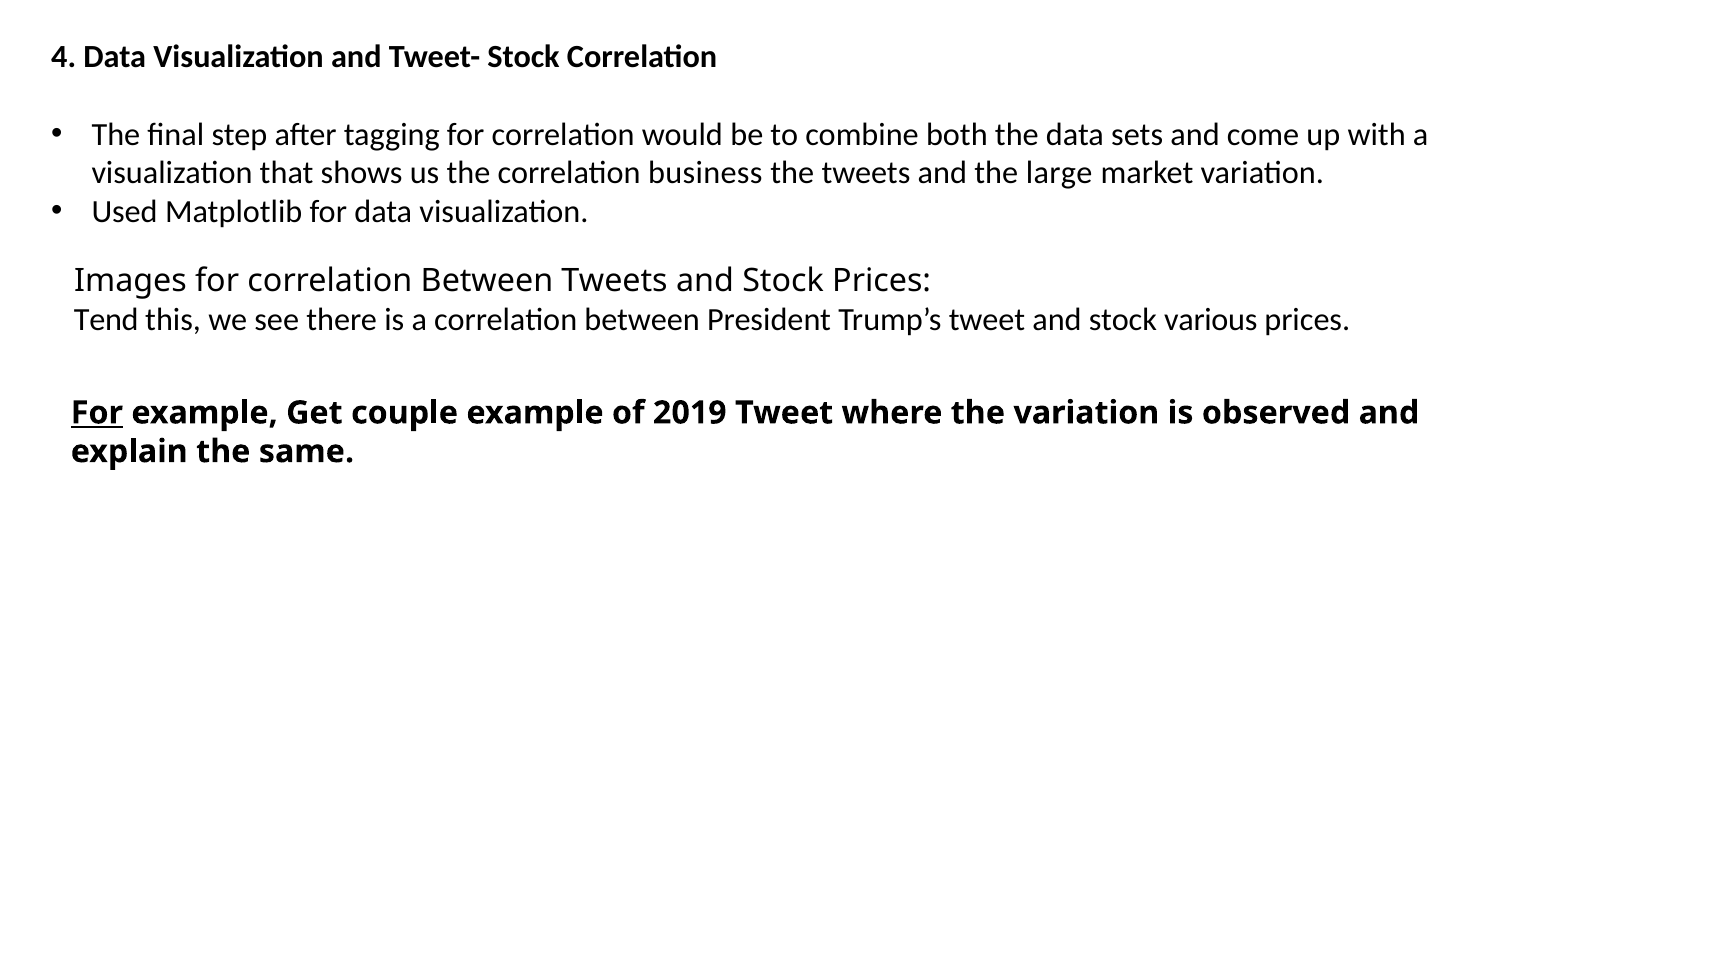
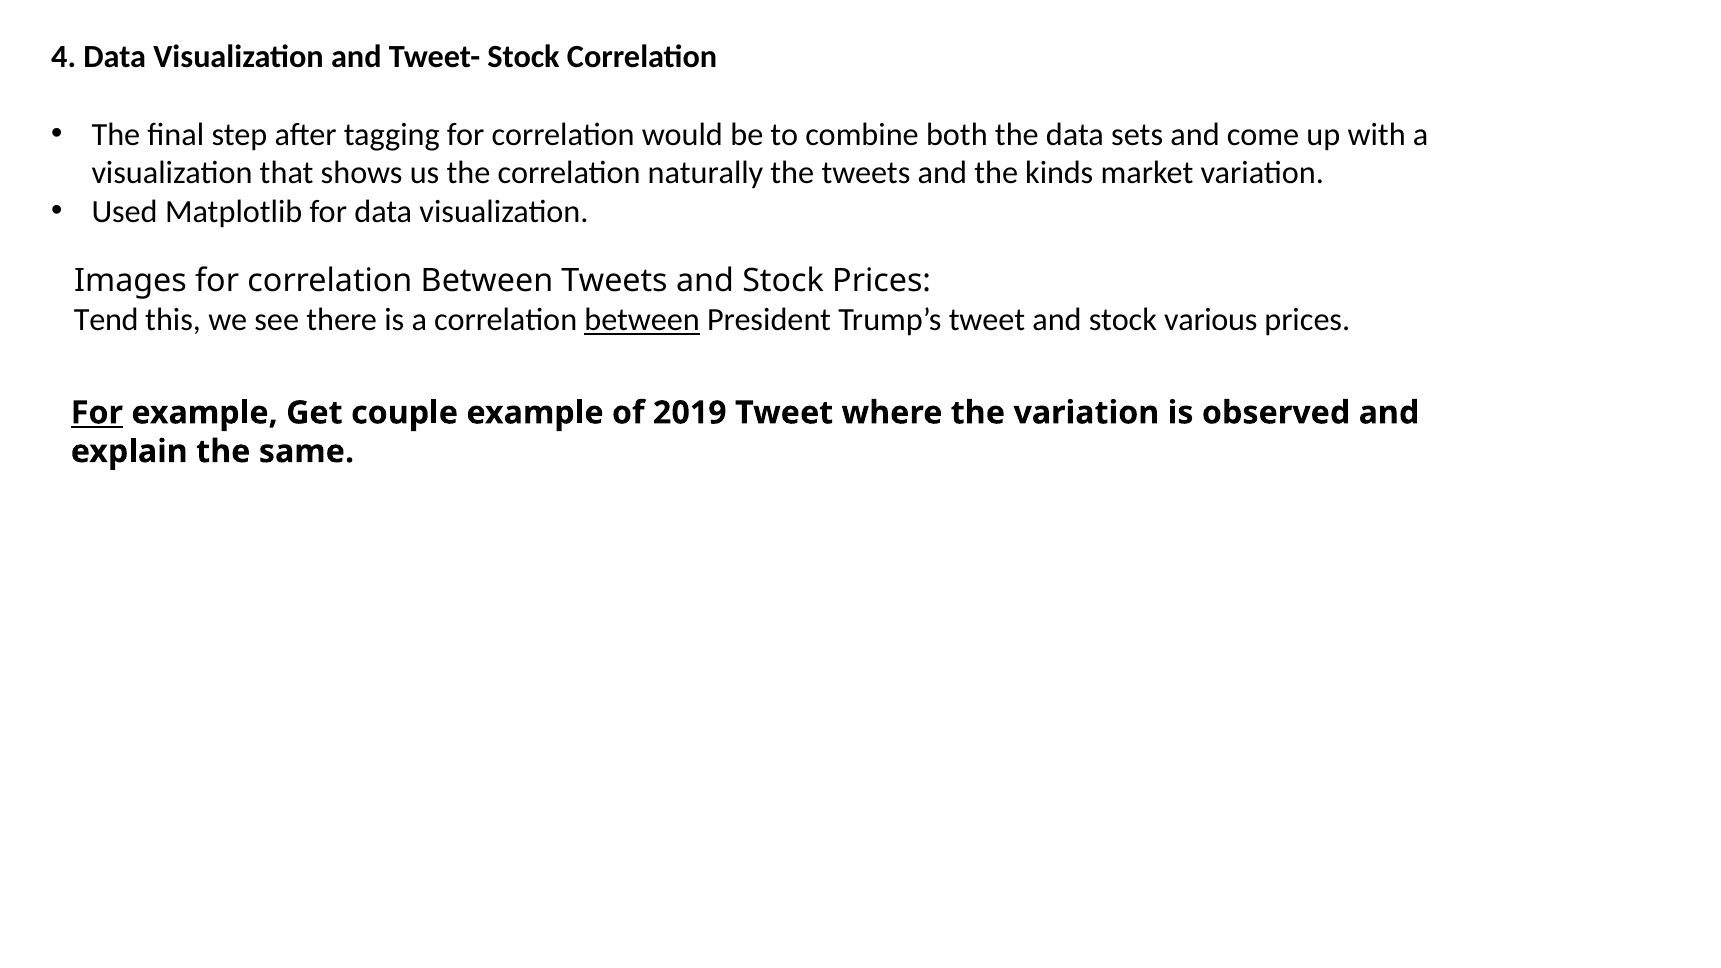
business: business -> naturally
large: large -> kinds
between at (642, 320) underline: none -> present
